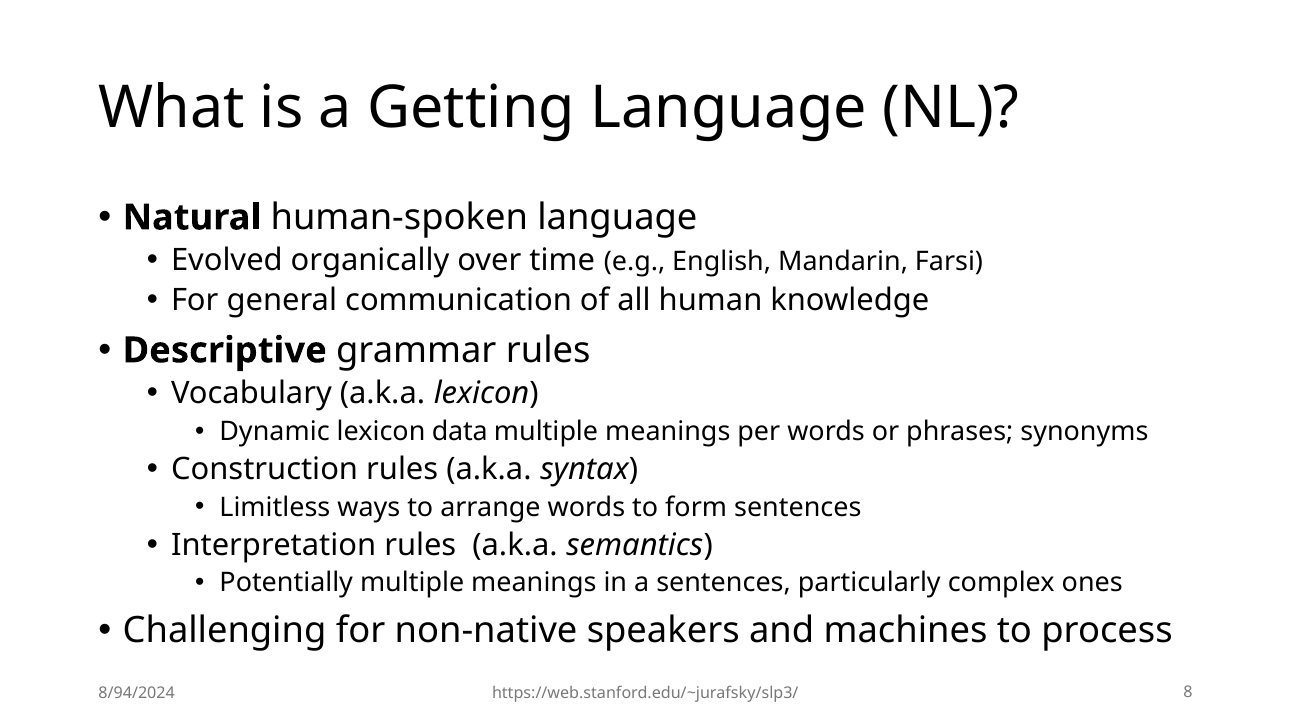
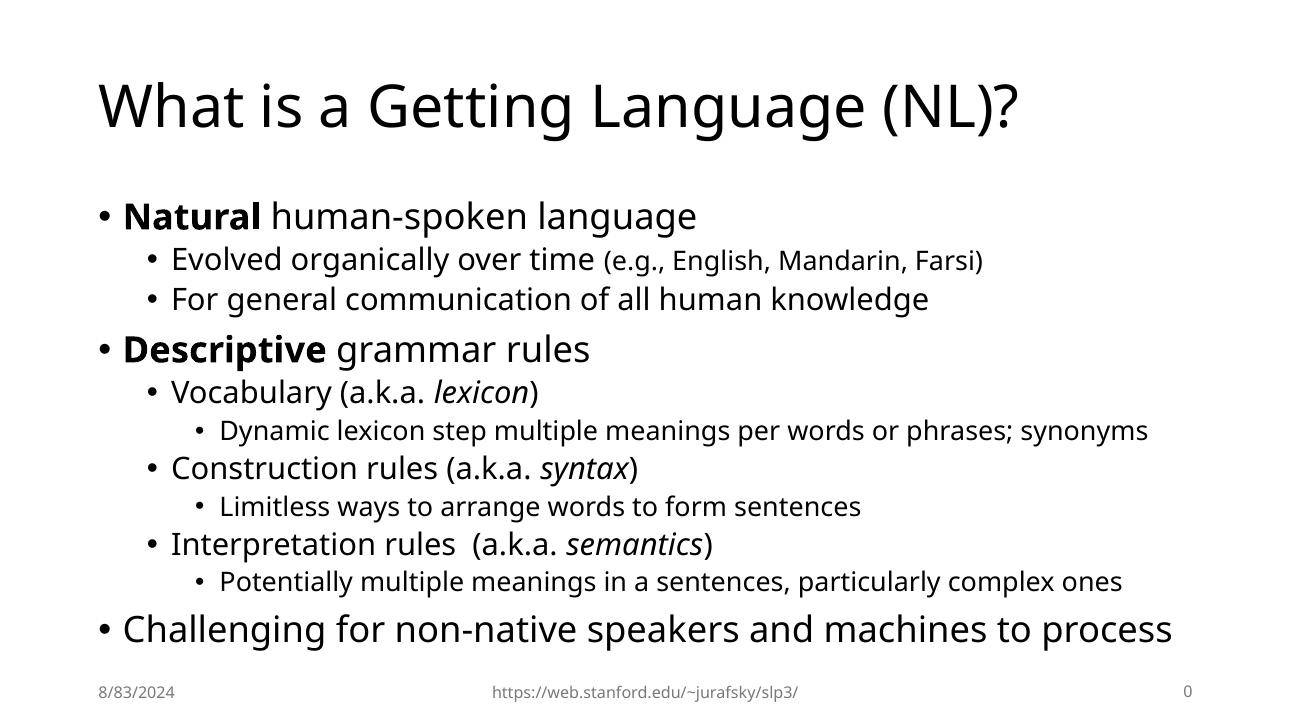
data: data -> step
8/94/2024: 8/94/2024 -> 8/83/2024
8: 8 -> 0
